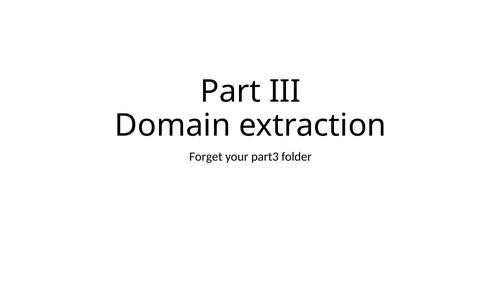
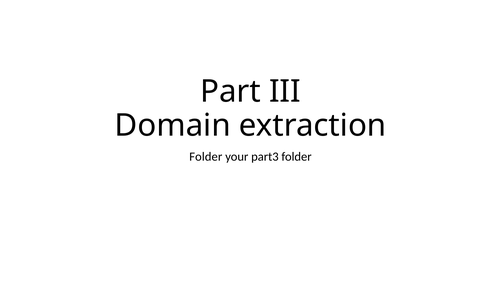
Forget at (206, 157): Forget -> Folder
